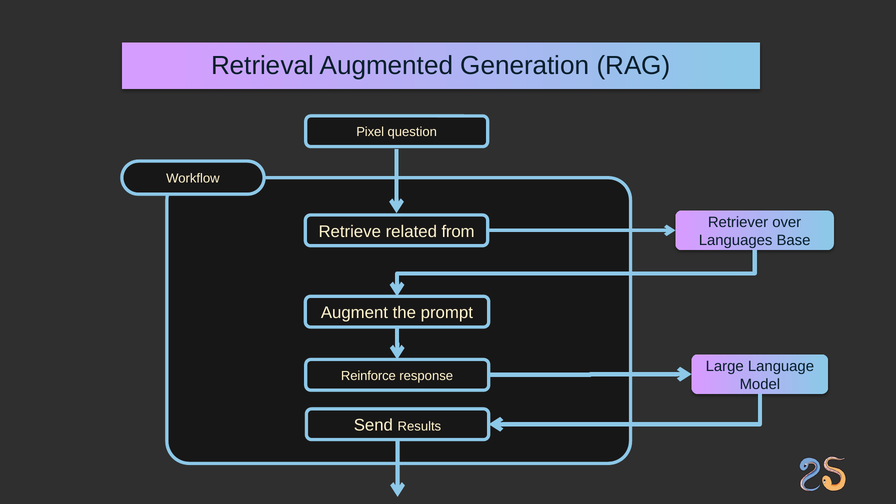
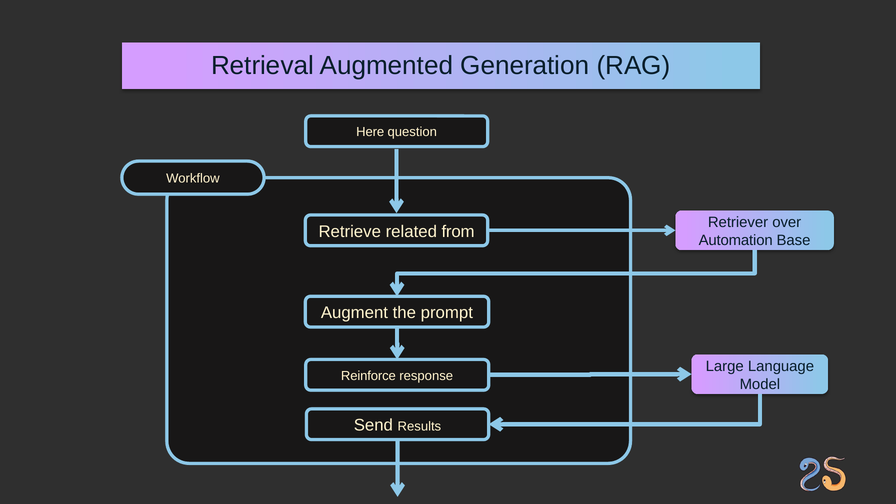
Pixel: Pixel -> Here
Languages: Languages -> Automation
